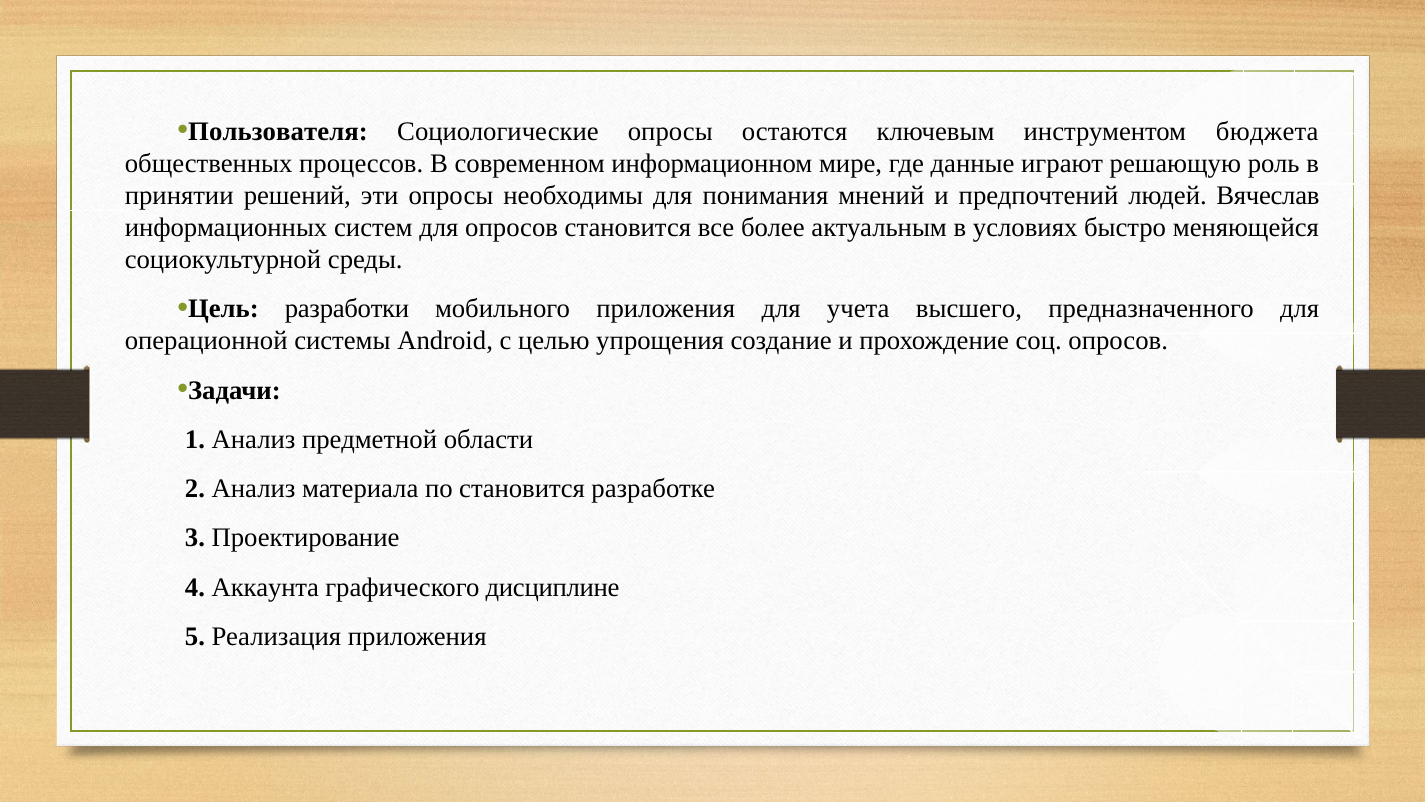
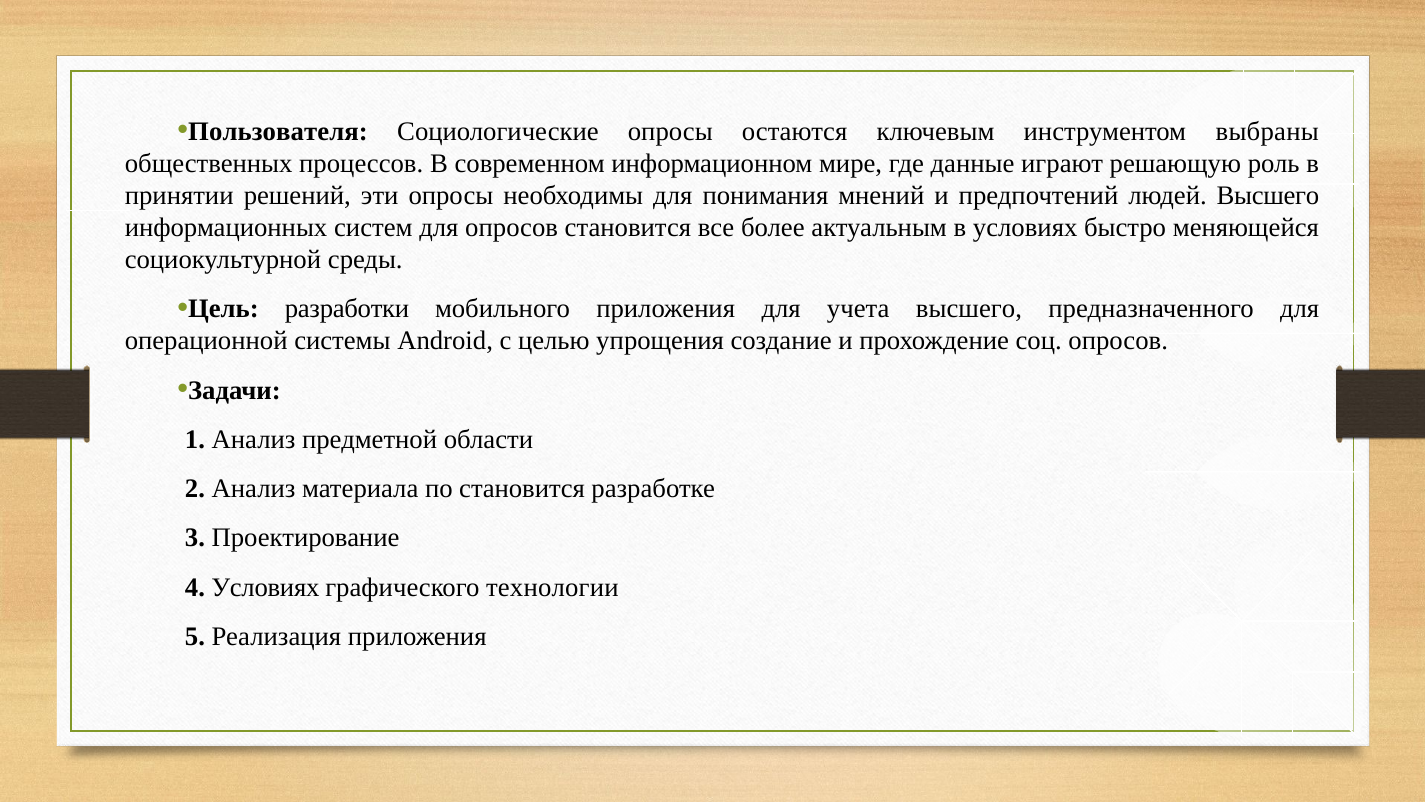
бюджета: бюджета -> выбраны
людей Вячеслав: Вячеслав -> Высшего
4 Аккаунта: Аккаунта -> Условиях
дисциплине: дисциплине -> технологии
